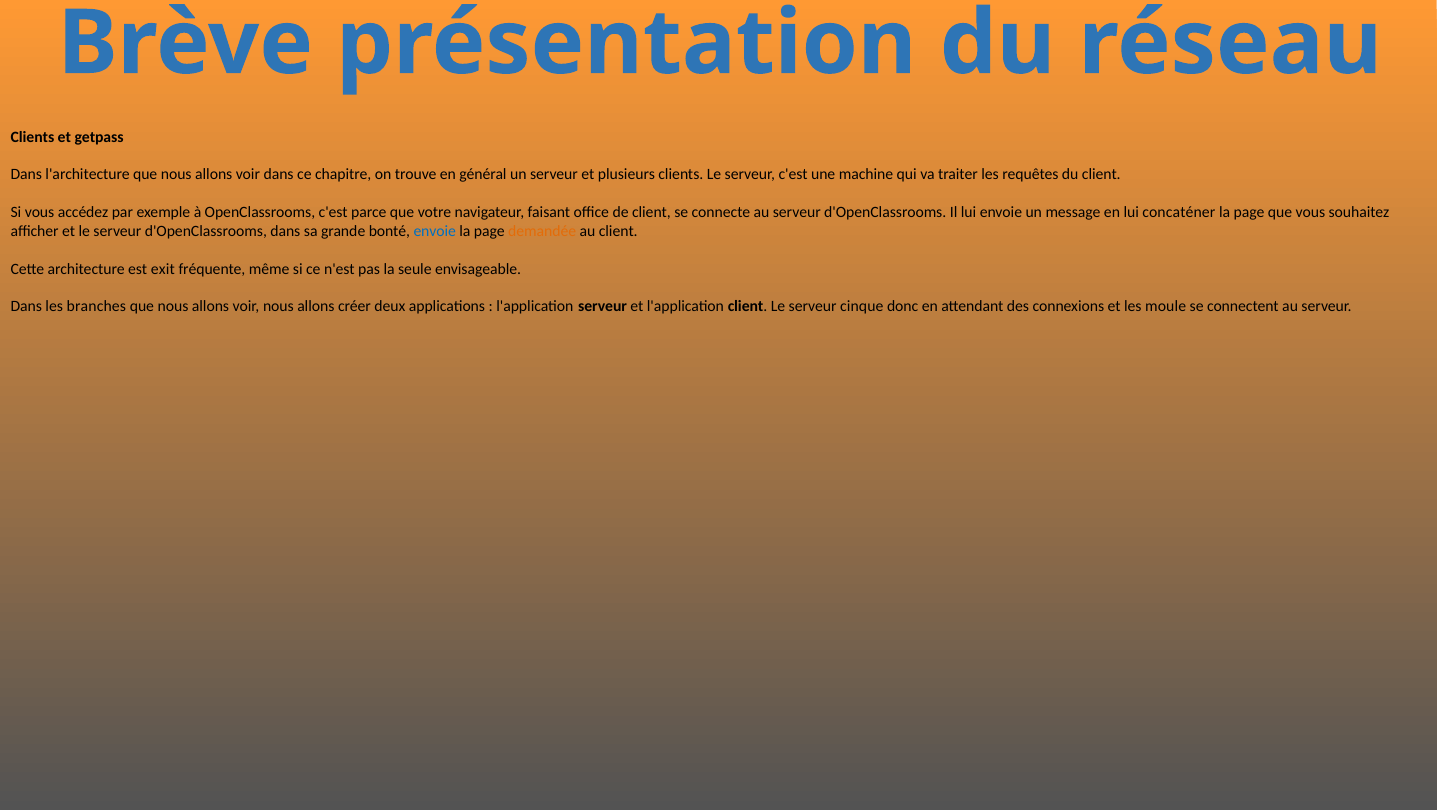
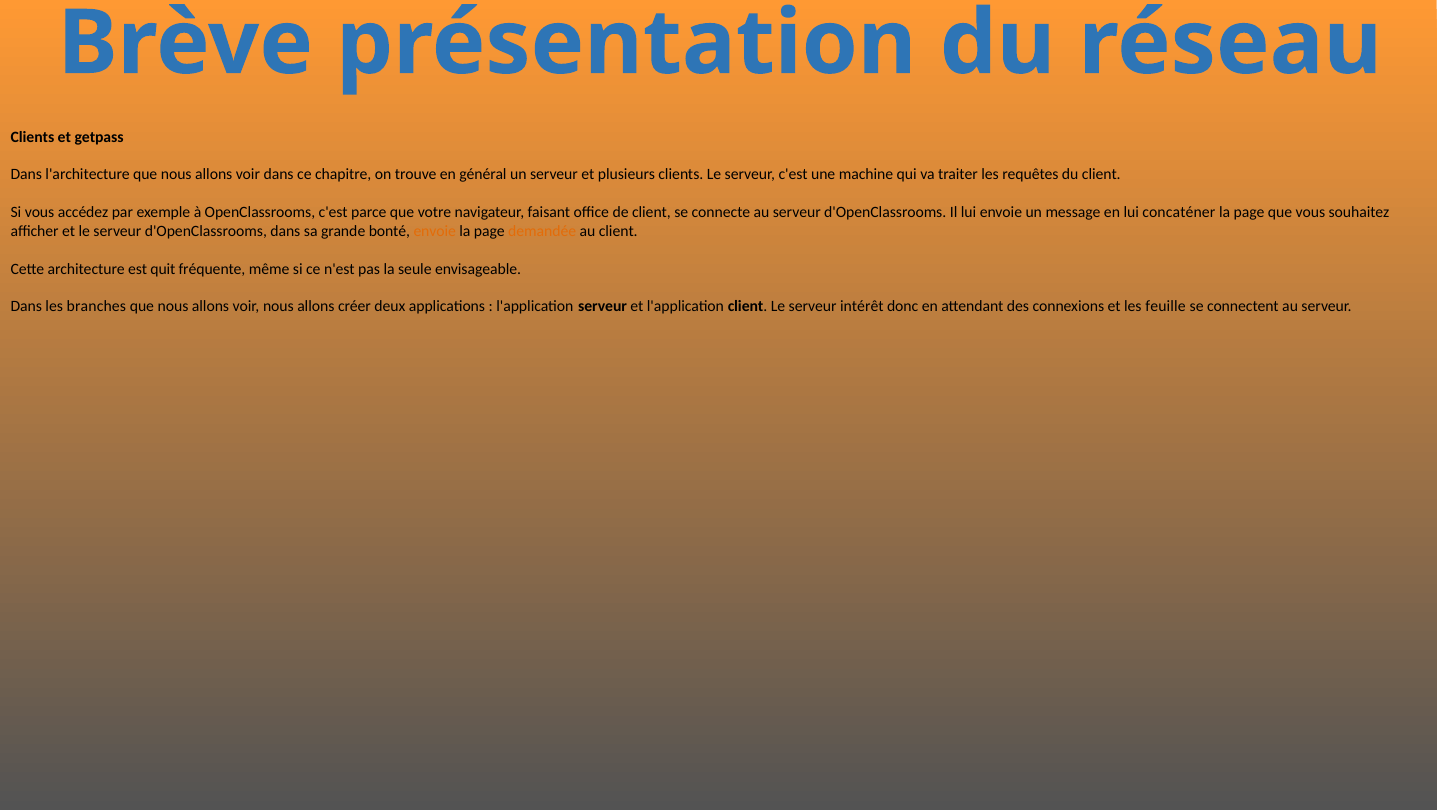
envoie at (435, 231) colour: blue -> orange
exit: exit -> quit
cinque: cinque -> intérêt
moule: moule -> feuille
